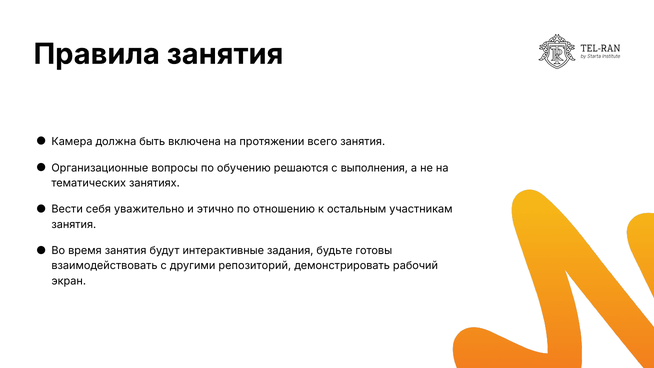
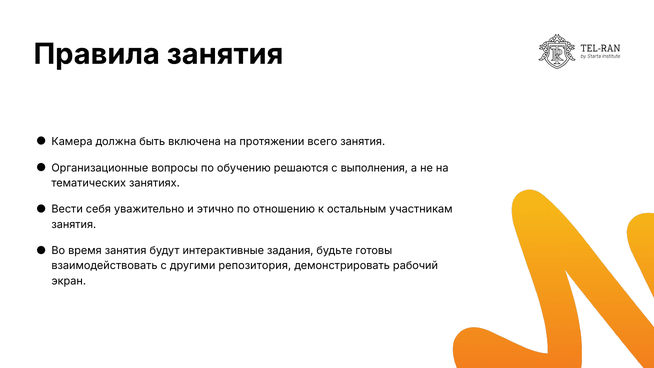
репозиторий: репозиторий -> репозитория
